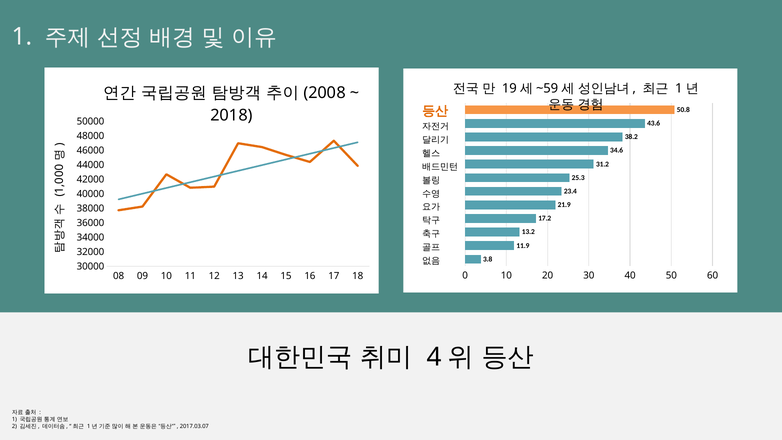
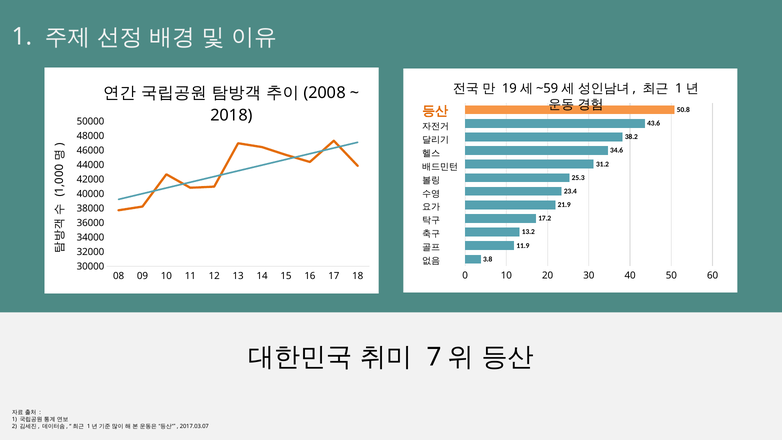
4: 4 -> 7
